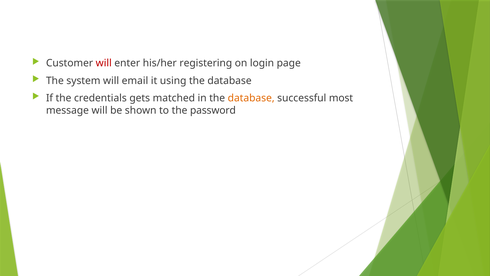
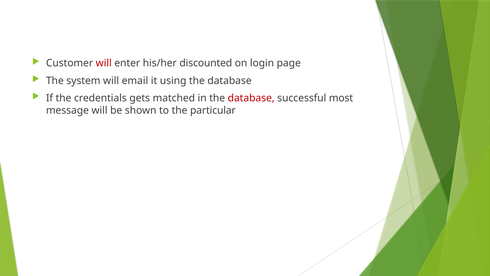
registering: registering -> discounted
database at (251, 98) colour: orange -> red
password: password -> particular
